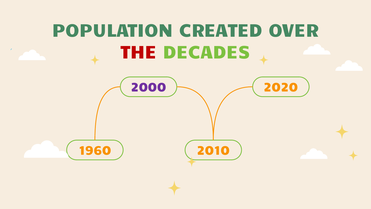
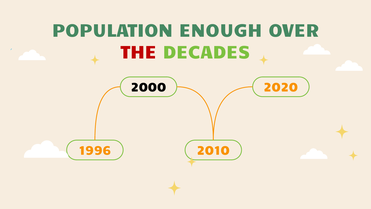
CREATED: CREATED -> ENOUGH
2000 colour: purple -> black
1960: 1960 -> 1996
